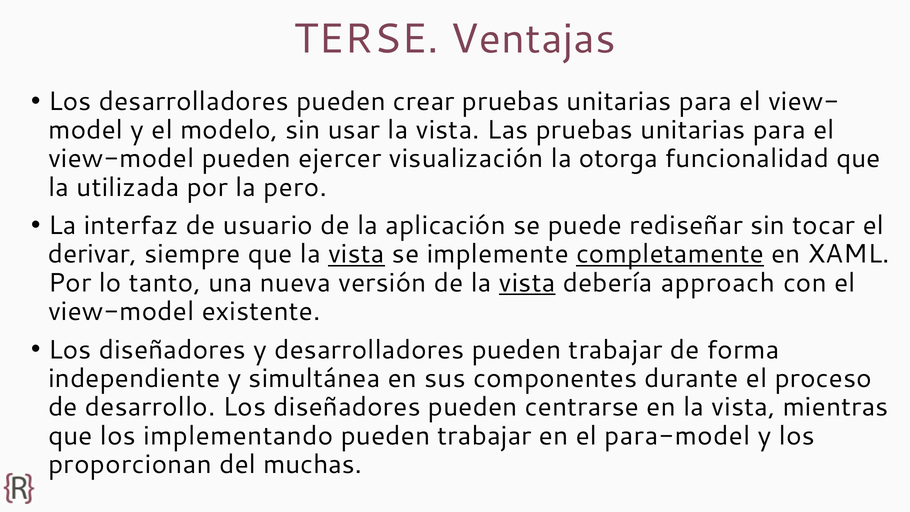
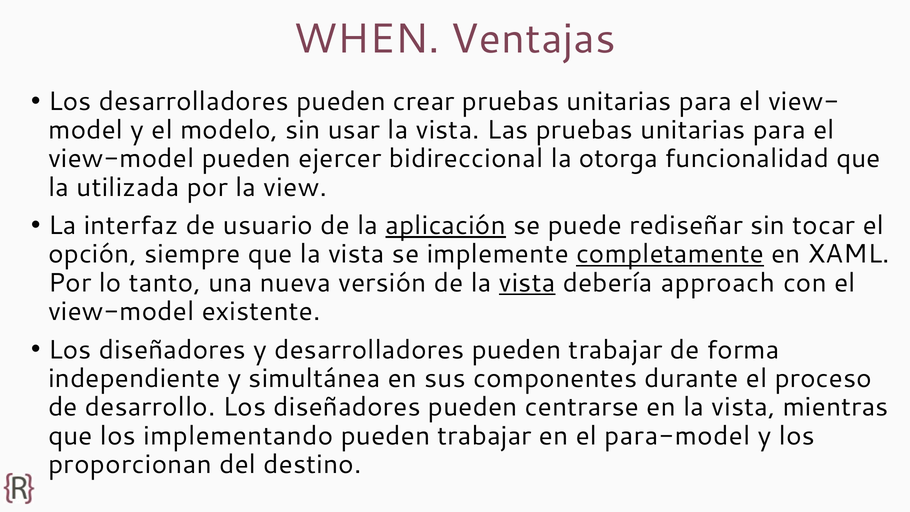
TERSE: TERSE -> WHEN
visualización: visualización -> bidireccional
pero: pero -> view
aplicación underline: none -> present
derivar: derivar -> opción
vista at (356, 254) underline: present -> none
muchas: muchas -> destino
